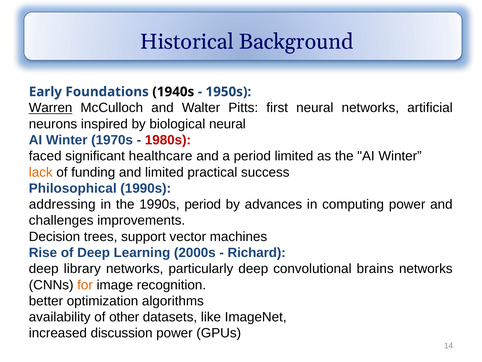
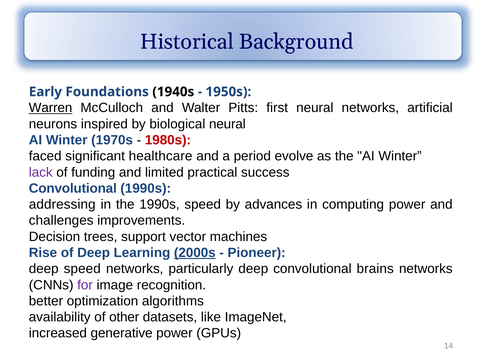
period limited: limited -> evolve
lack colour: orange -> purple
Philosophical at (73, 188): Philosophical -> Convolutional
1990s period: period -> speed
2000s underline: none -> present
Richard: Richard -> Pioneer
deep library: library -> speed
for colour: orange -> purple
discussion: discussion -> generative
